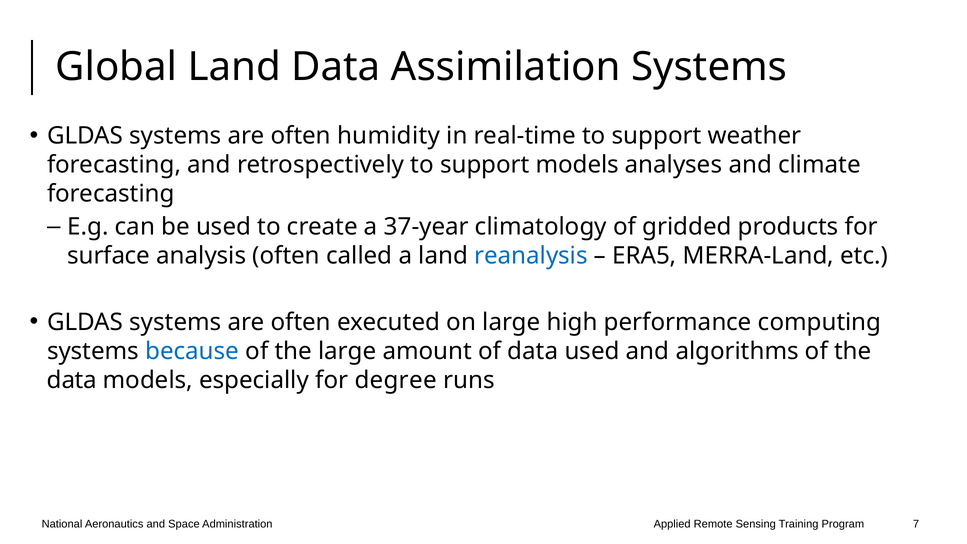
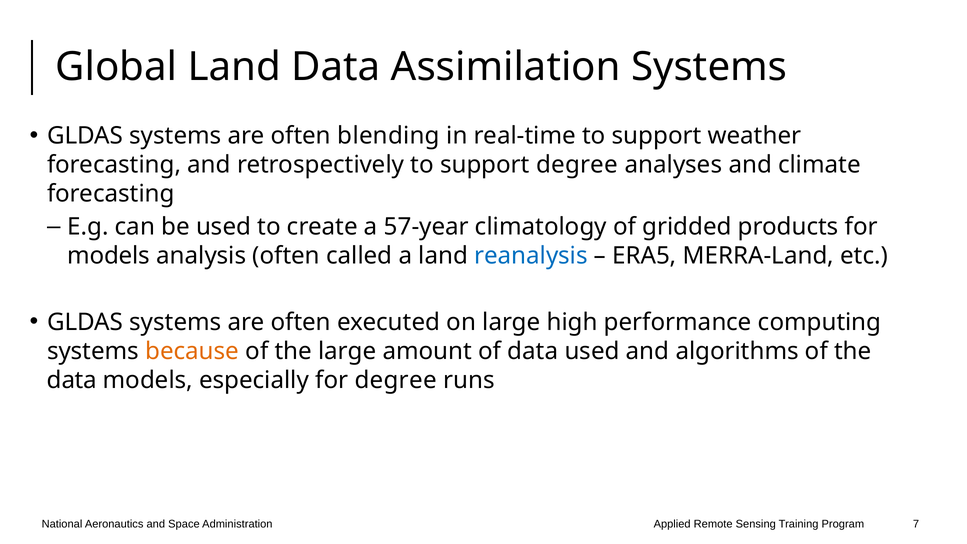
humidity: humidity -> blending
support models: models -> degree
37-year: 37-year -> 57-year
surface at (109, 256): surface -> models
because colour: blue -> orange
